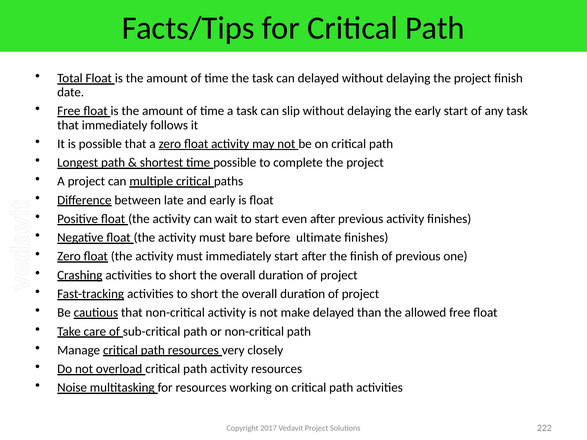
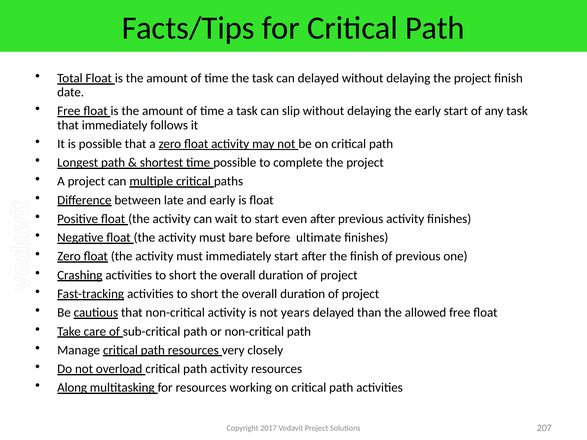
make: make -> years
Noise: Noise -> Along
222: 222 -> 207
